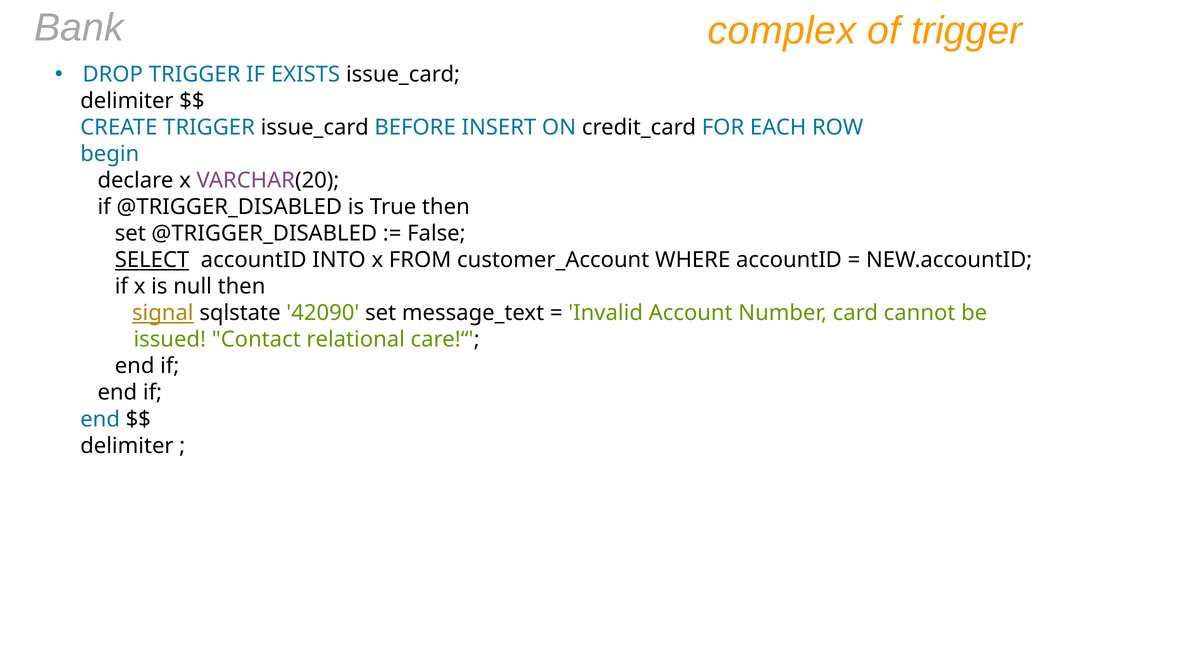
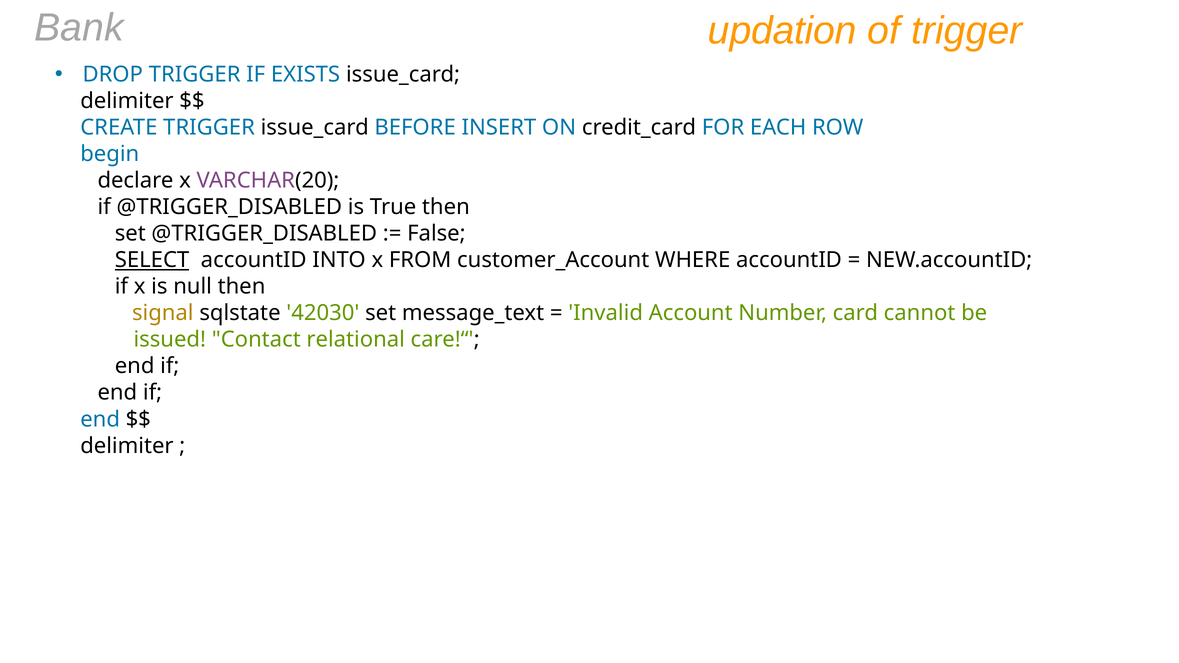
complex: complex -> updation
signal underline: present -> none
42090: 42090 -> 42030
